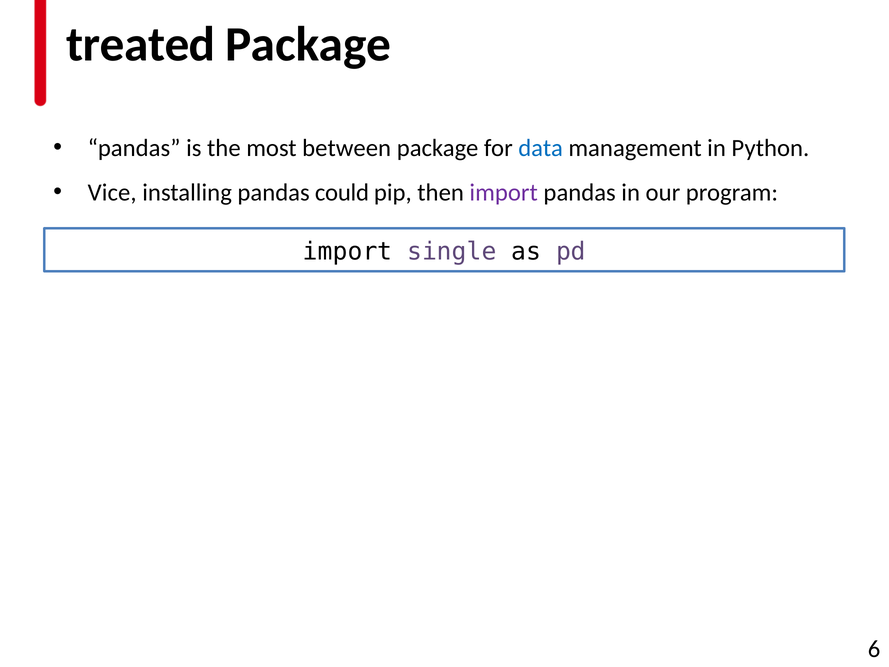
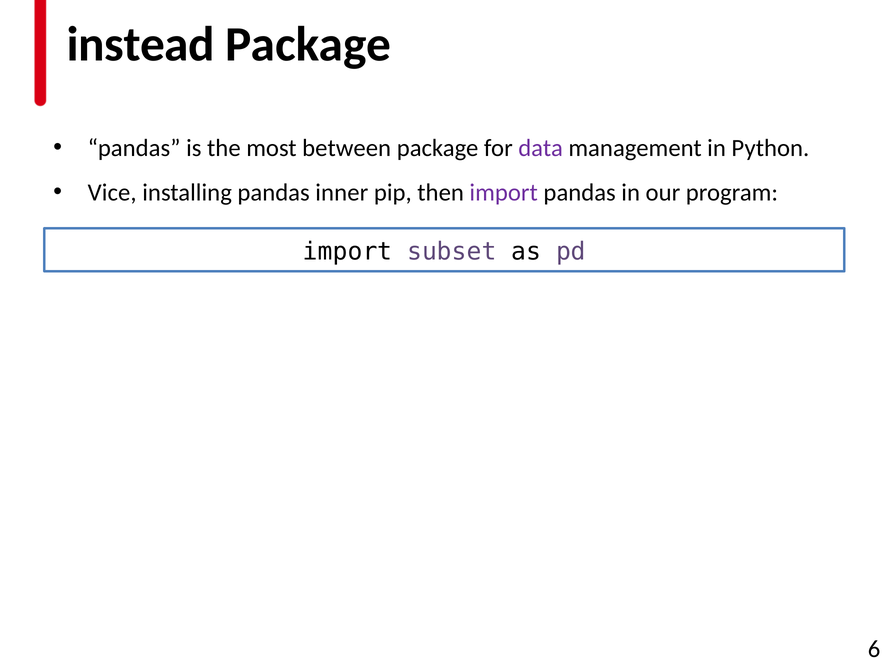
treated: treated -> instead
data colour: blue -> purple
could: could -> inner
single: single -> subset
